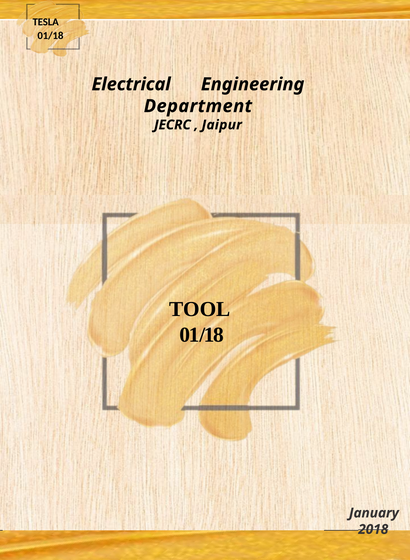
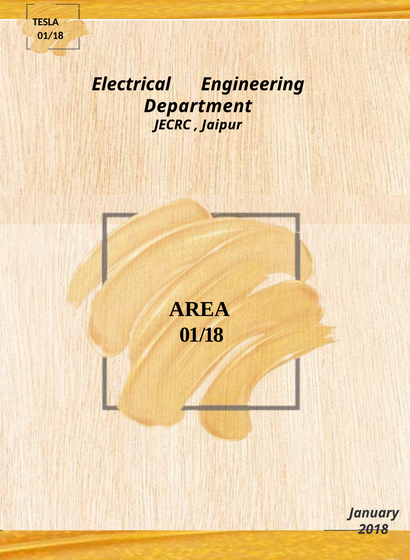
TOOL: TOOL -> AREA
